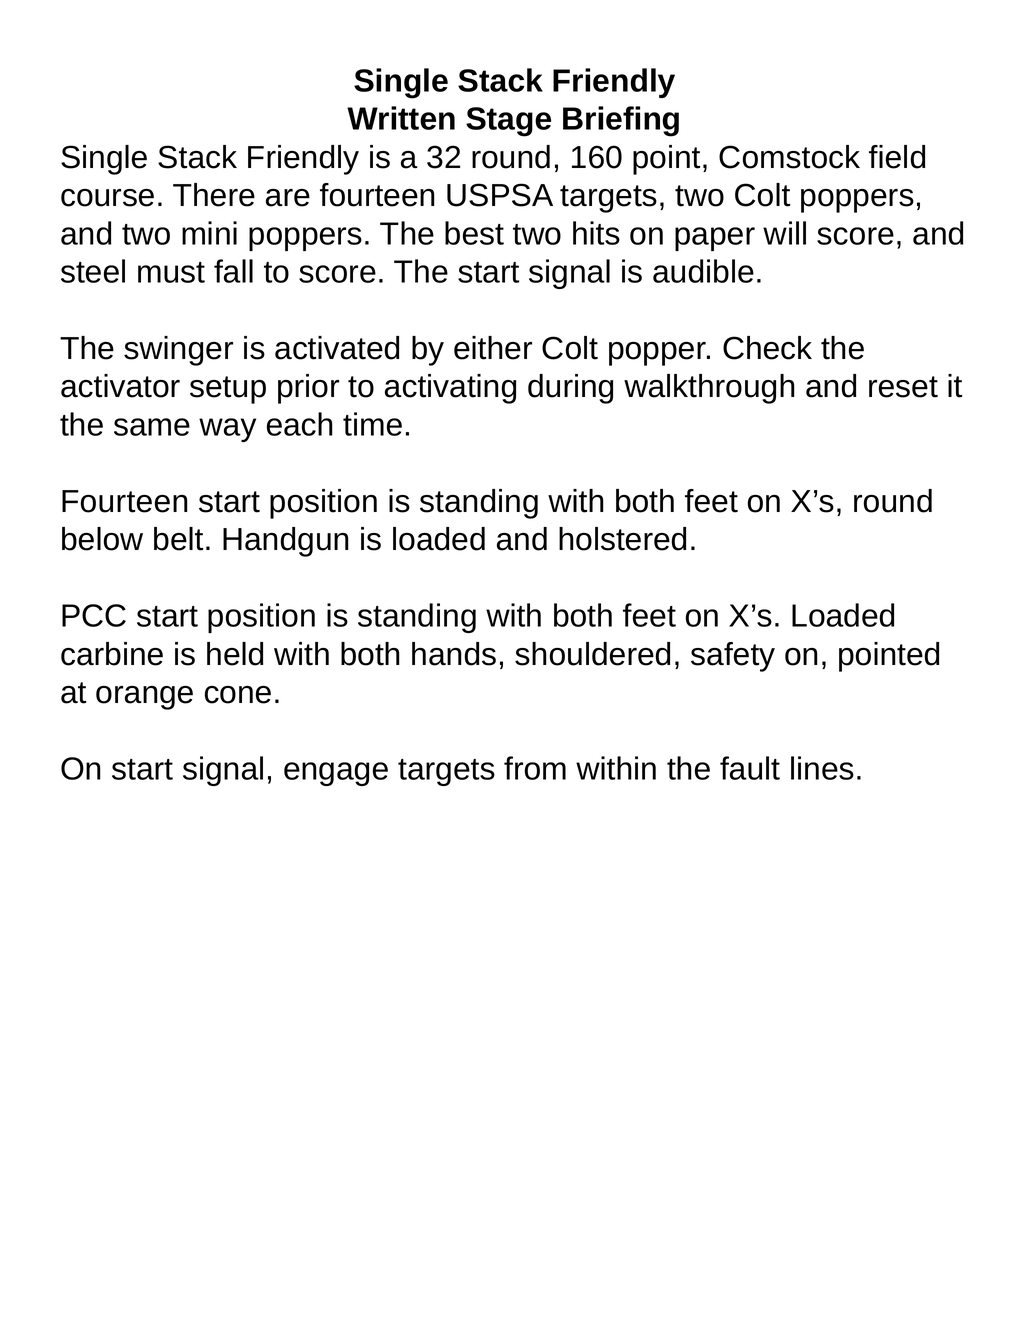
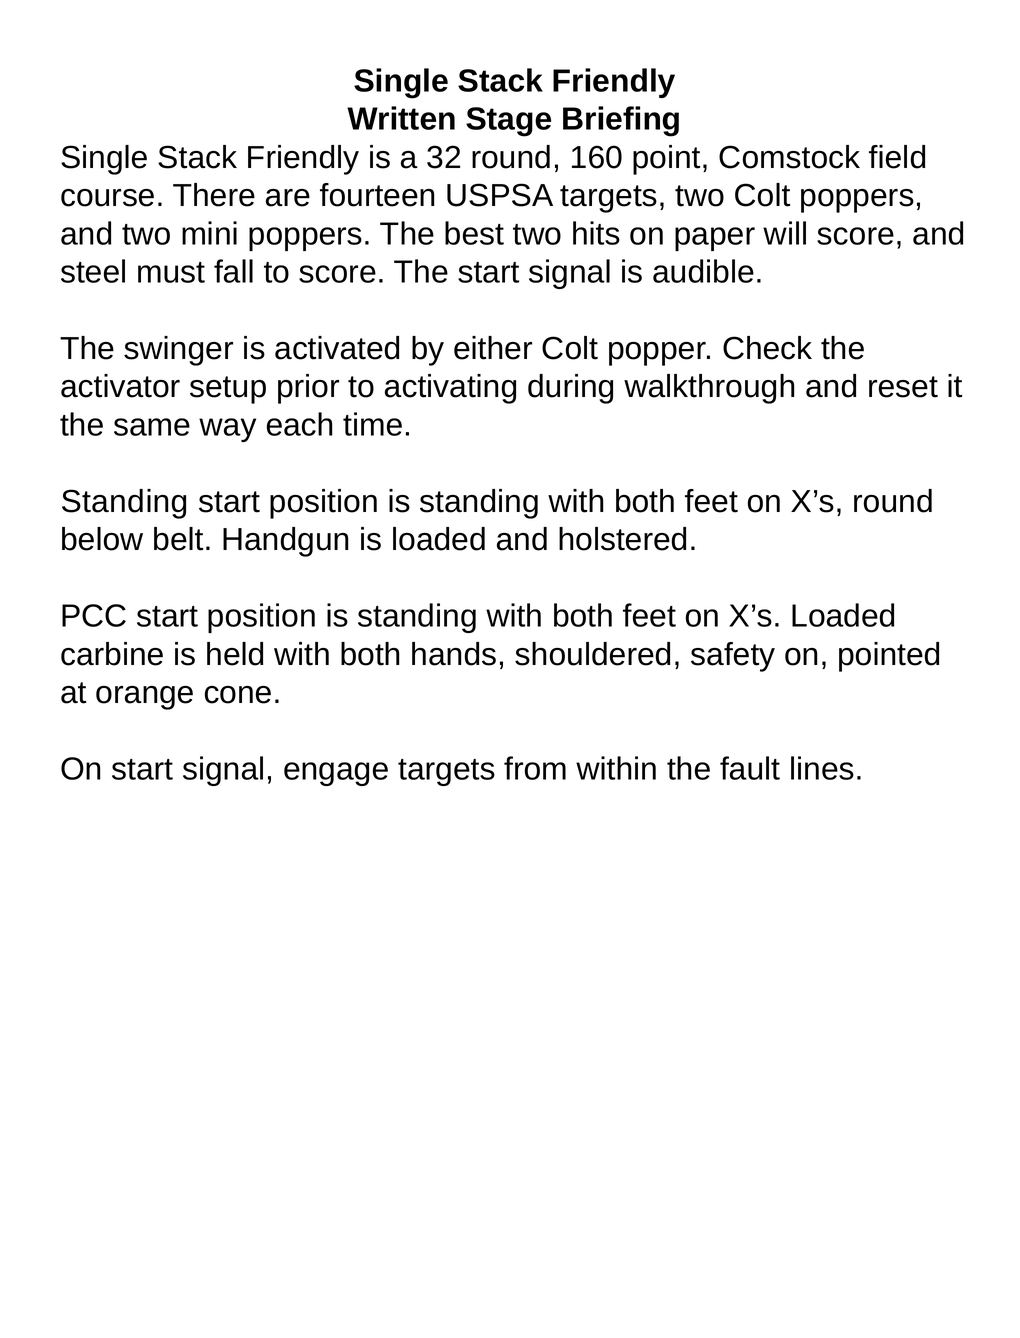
Fourteen at (125, 502): Fourteen -> Standing
